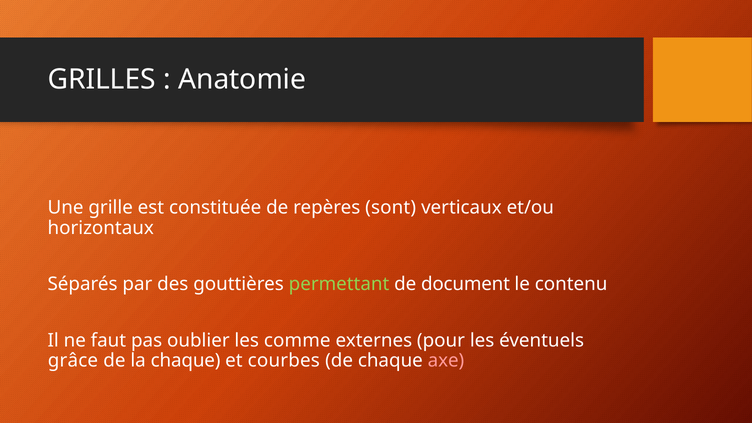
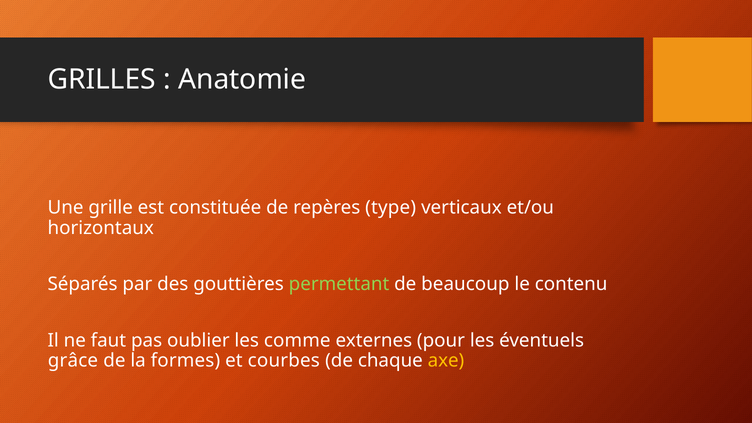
sont: sont -> type
document: document -> beaucoup
la chaque: chaque -> formes
axe colour: pink -> yellow
